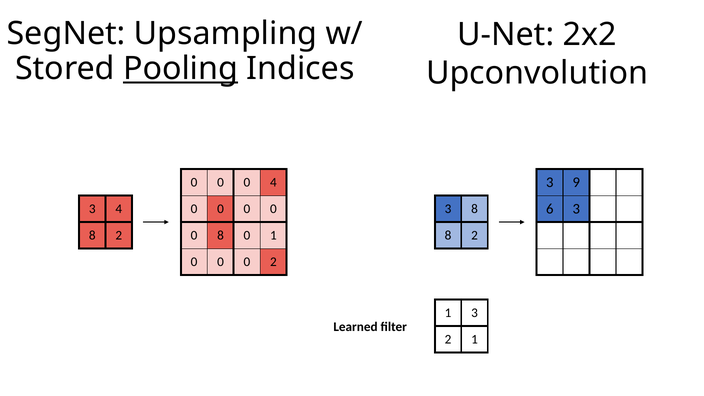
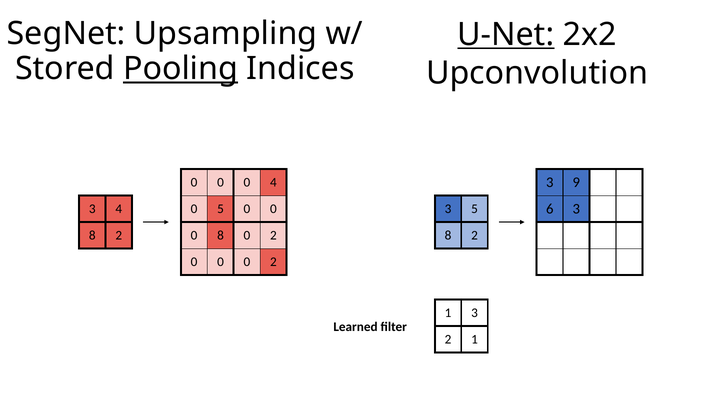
U-Net underline: none -> present
0 at (220, 209): 0 -> 5
3 8: 8 -> 5
8 0 1: 1 -> 2
